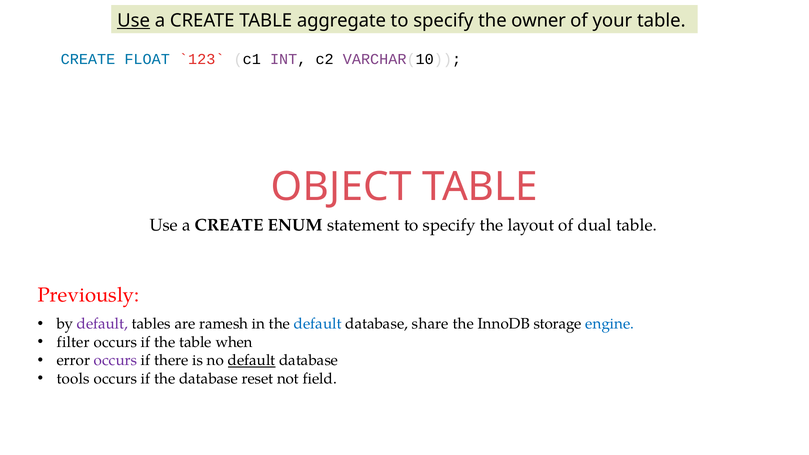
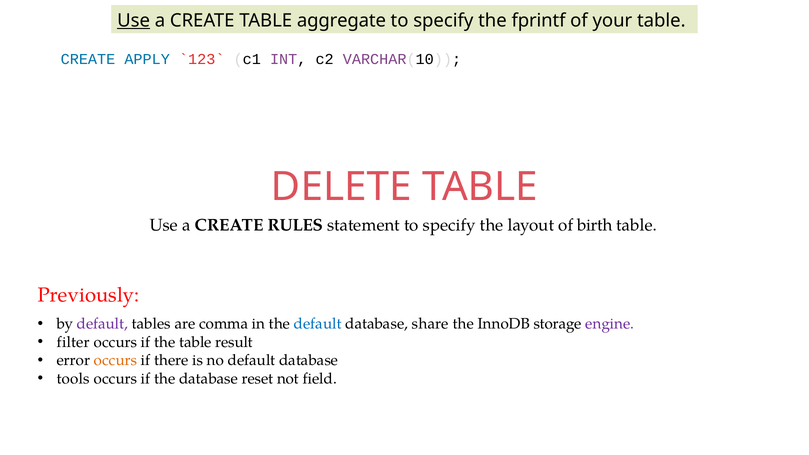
owner: owner -> fprintf
FLOAT: FLOAT -> APPLY
OBJECT: OBJECT -> DELETE
ENUM: ENUM -> RULES
dual: dual -> birth
ramesh: ramesh -> comma
engine colour: blue -> purple
when: when -> result
occurs at (116, 360) colour: purple -> orange
default at (252, 360) underline: present -> none
